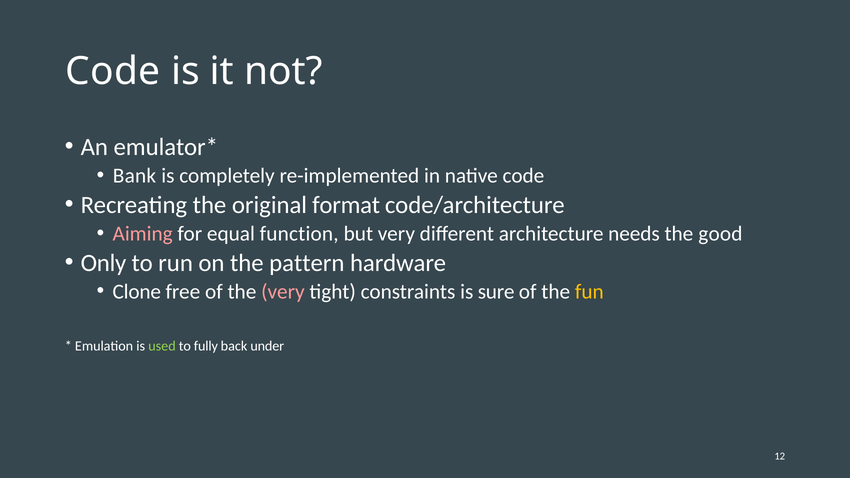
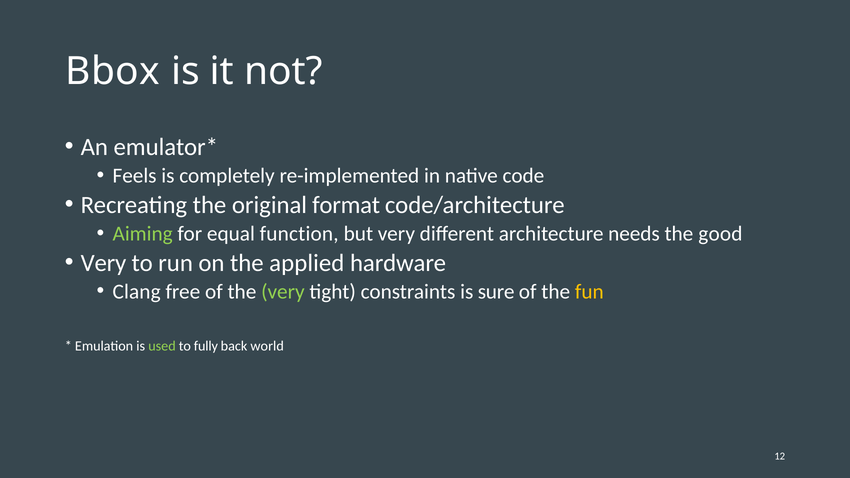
Code at (113, 71): Code -> Bbox
Bank: Bank -> Feels
Aiming colour: pink -> light green
Only at (103, 263): Only -> Very
pattern: pattern -> applied
Clone: Clone -> Clang
very at (283, 292) colour: pink -> light green
under: under -> world
